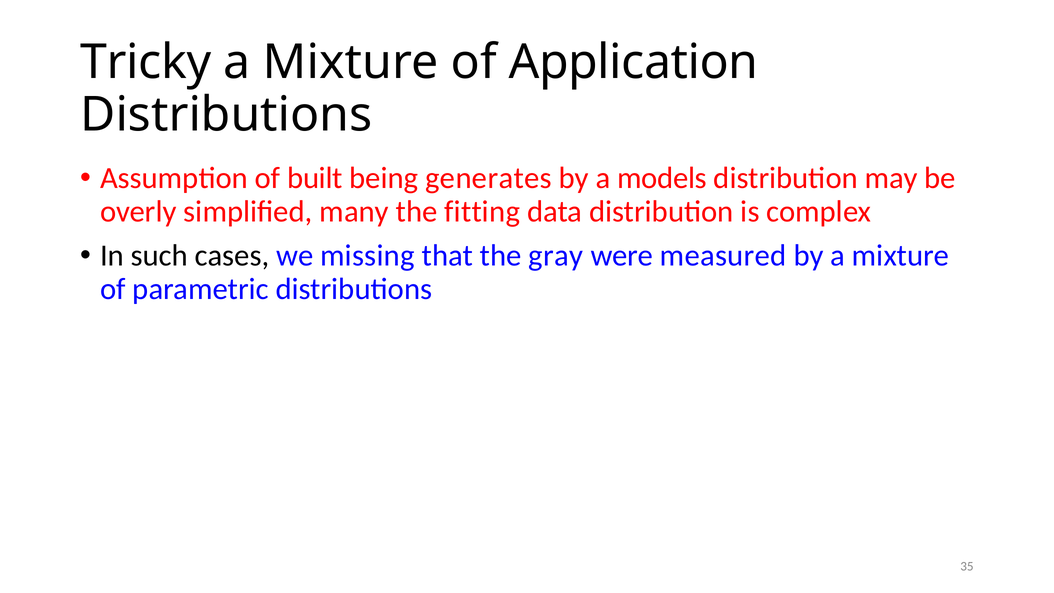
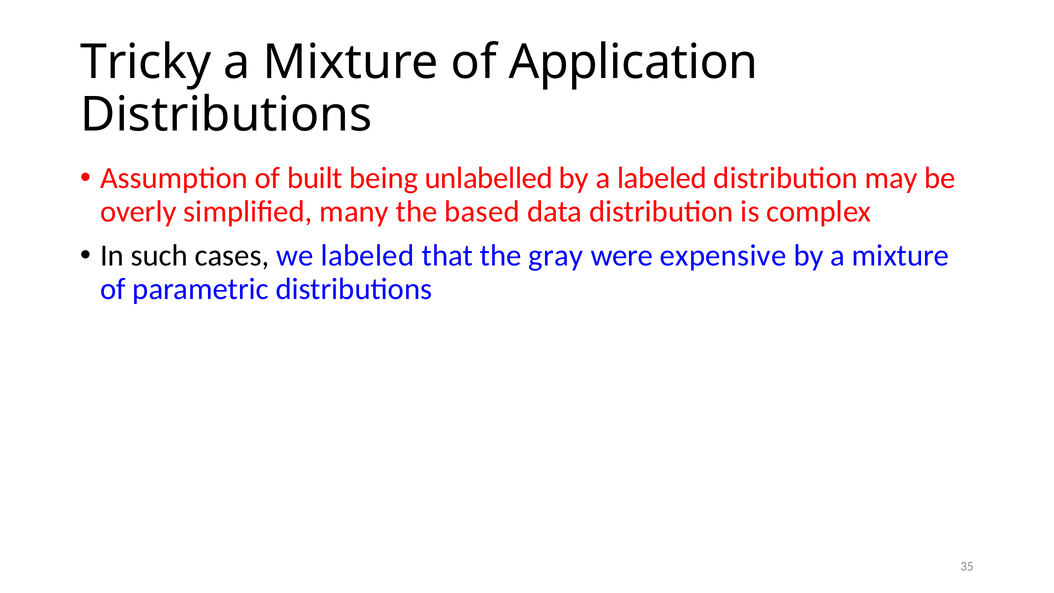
generates: generates -> unlabelled
a models: models -> labeled
fitting: fitting -> based
we missing: missing -> labeled
measured: measured -> expensive
